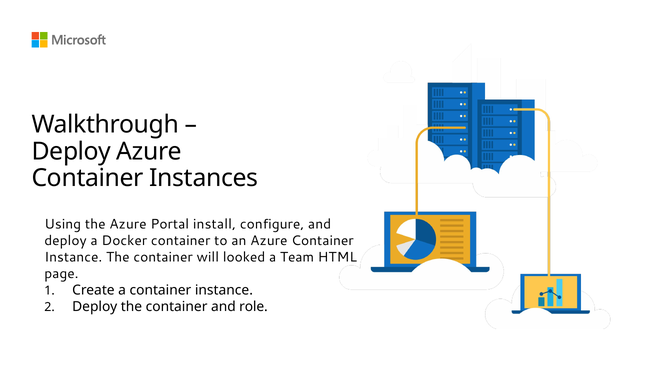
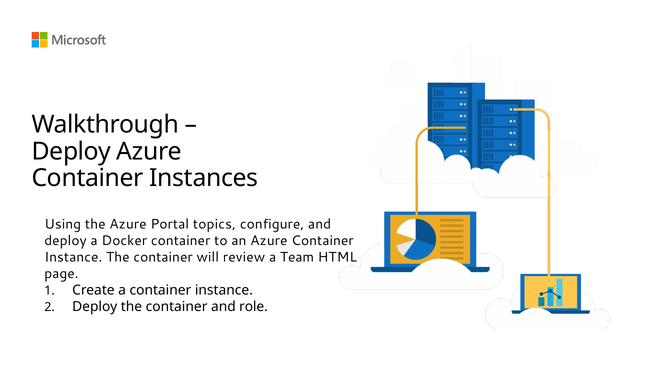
install: install -> topics
looked: looked -> review
